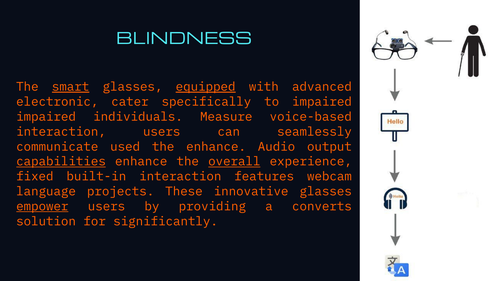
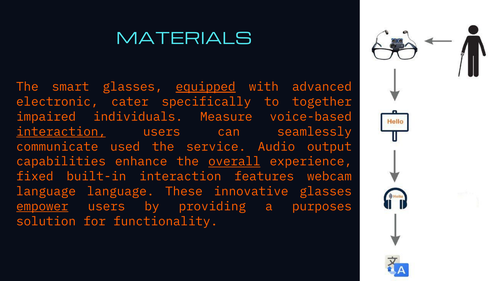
BLINDNESS: BLINDNESS -> MATERIALS
smart underline: present -> none
to impaired: impaired -> together
interaction at (61, 132) underline: none -> present
the enhance: enhance -> service
capabilities underline: present -> none
language projects: projects -> language
converts: converts -> purposes
significantly: significantly -> functionality
